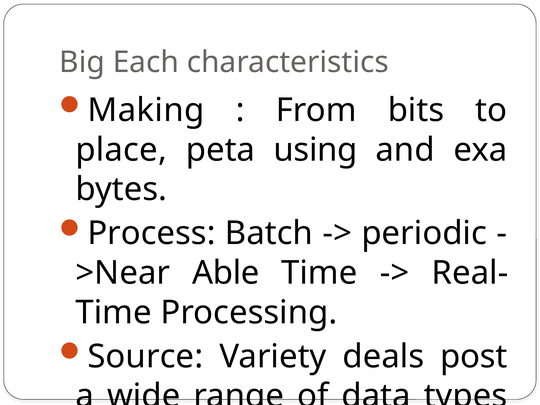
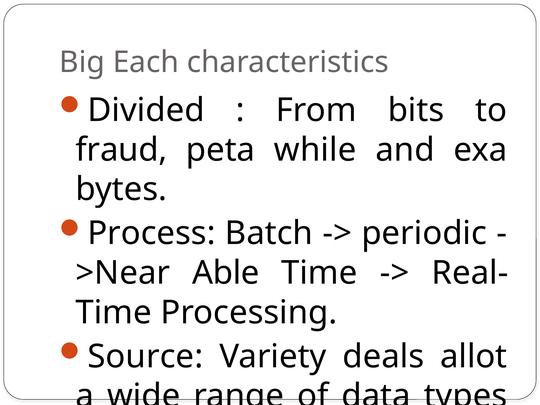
Making: Making -> Divided
place: place -> fraud
using: using -> while
post: post -> allot
